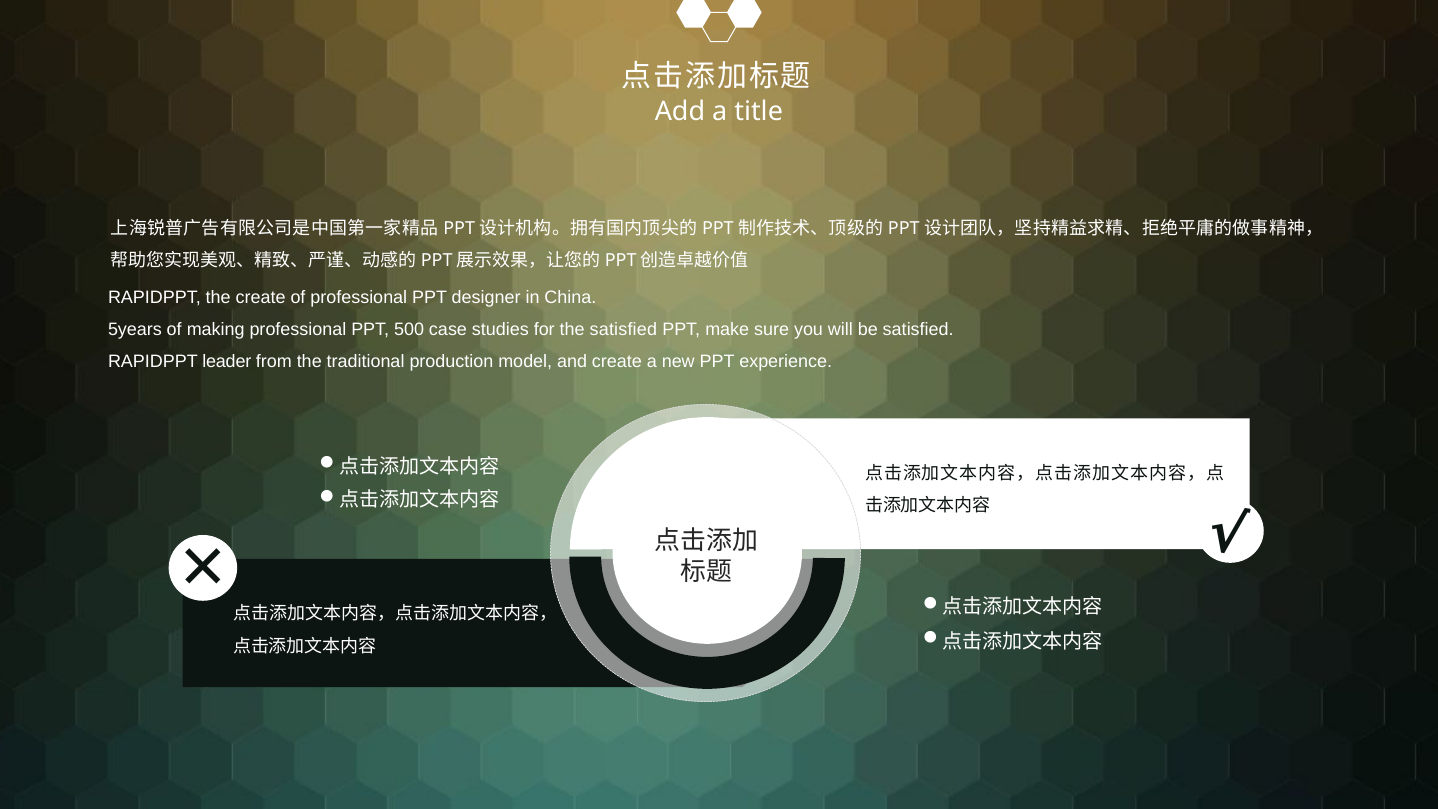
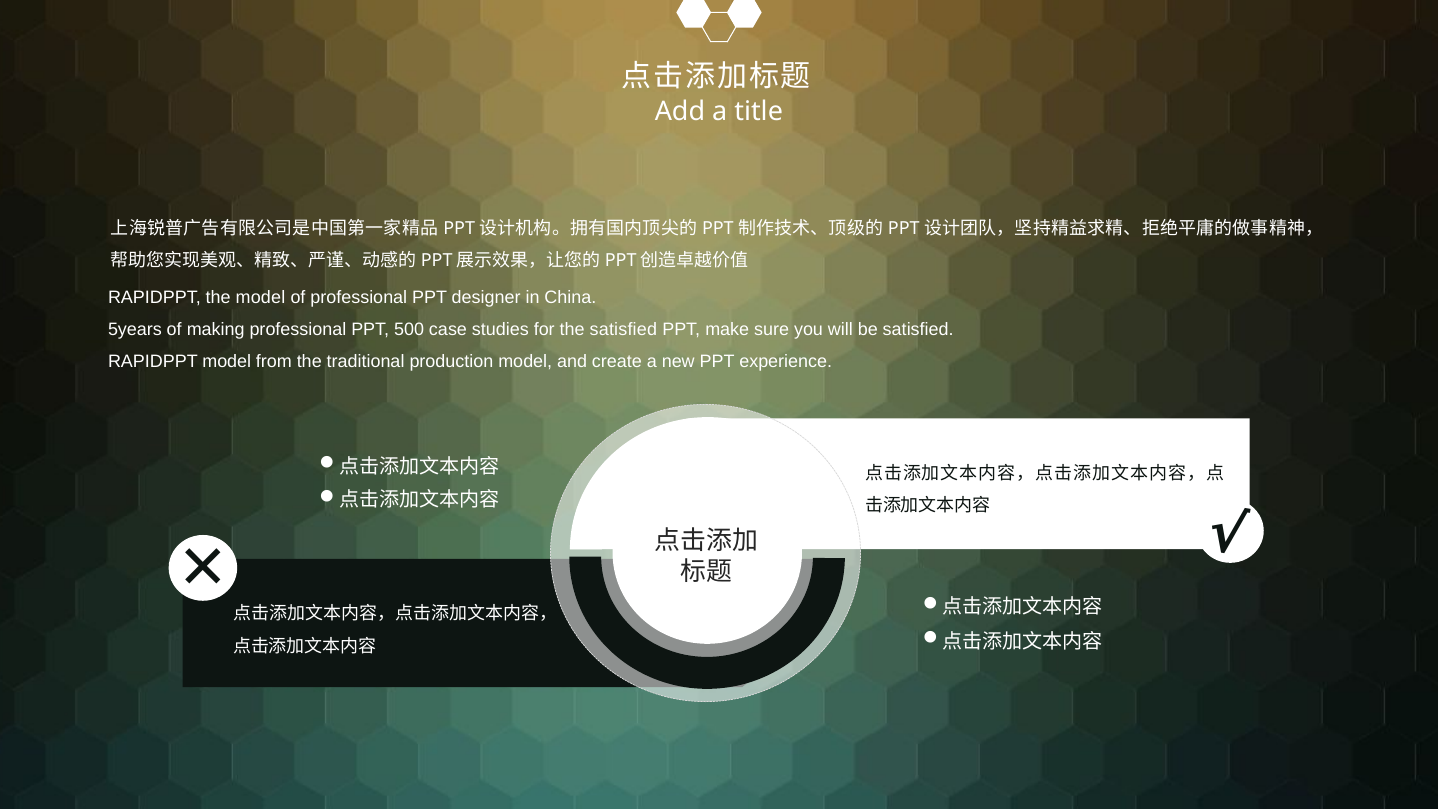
the create: create -> model
RAPIDPPT leader: leader -> model
